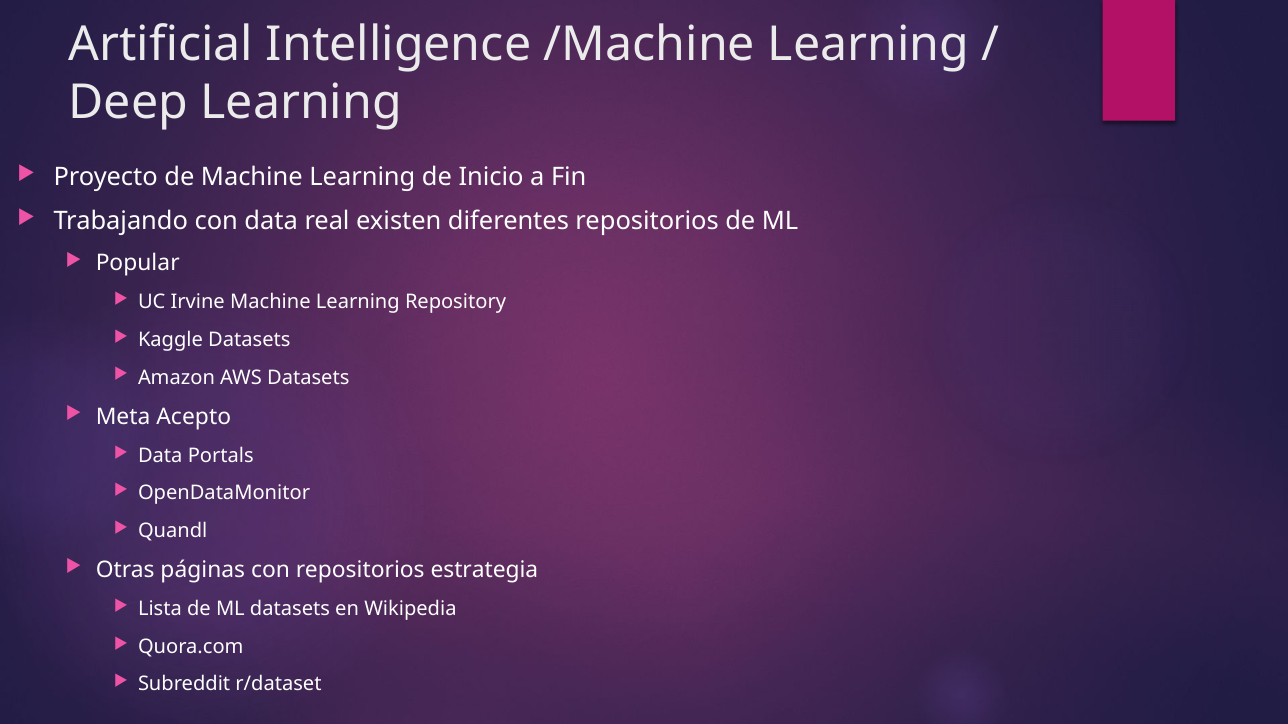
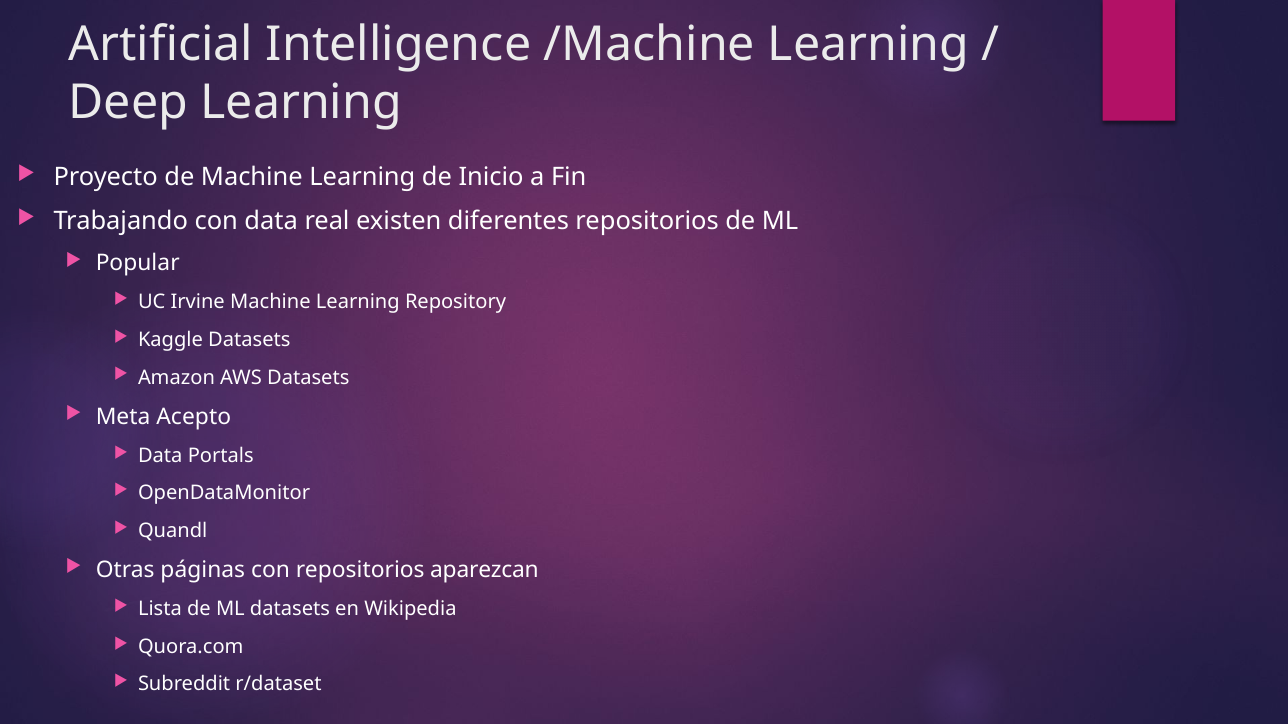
estrategia: estrategia -> aparezcan
